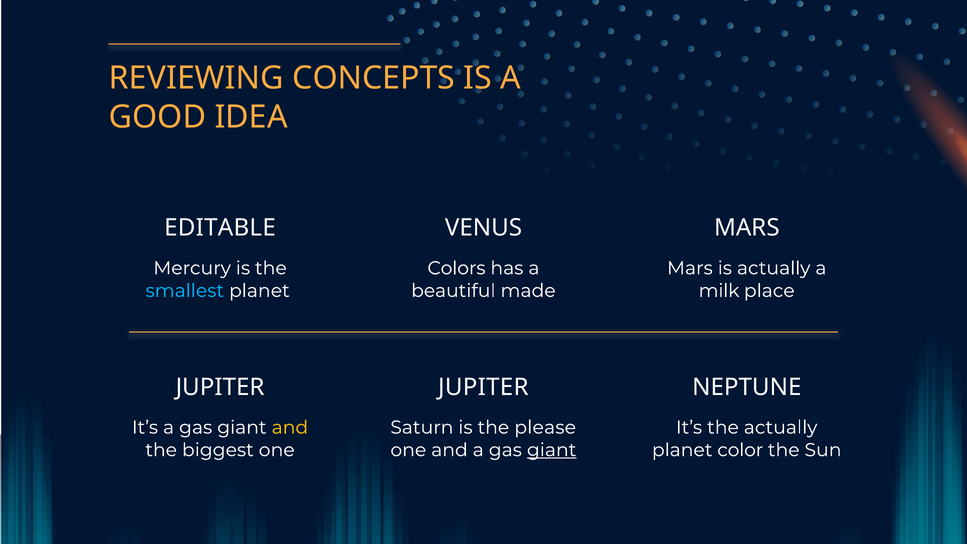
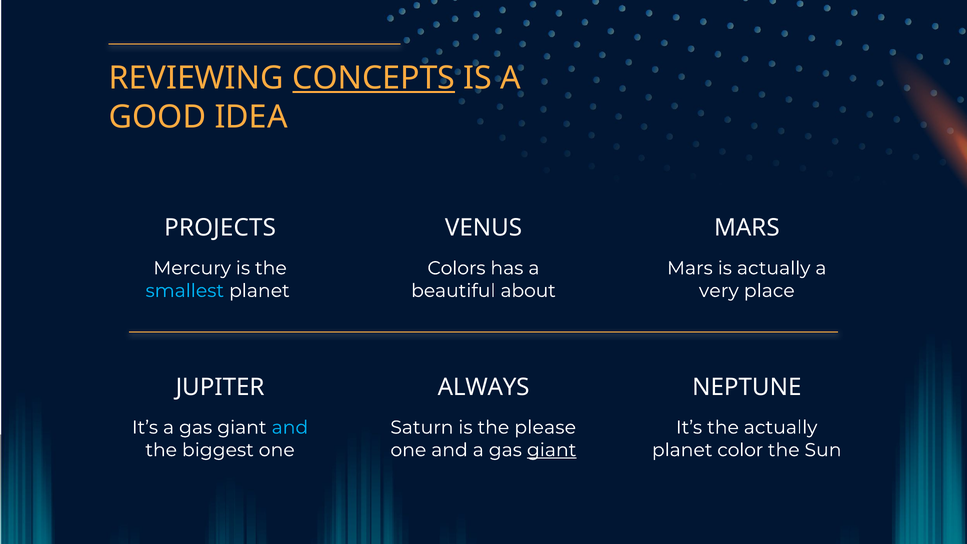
CONCEPTS underline: none -> present
EDITABLE: EDITABLE -> PROJECTS
made: made -> about
milk: milk -> very
JUPITER at (483, 387): JUPITER -> ALWAYS
and at (290, 427) colour: yellow -> light blue
